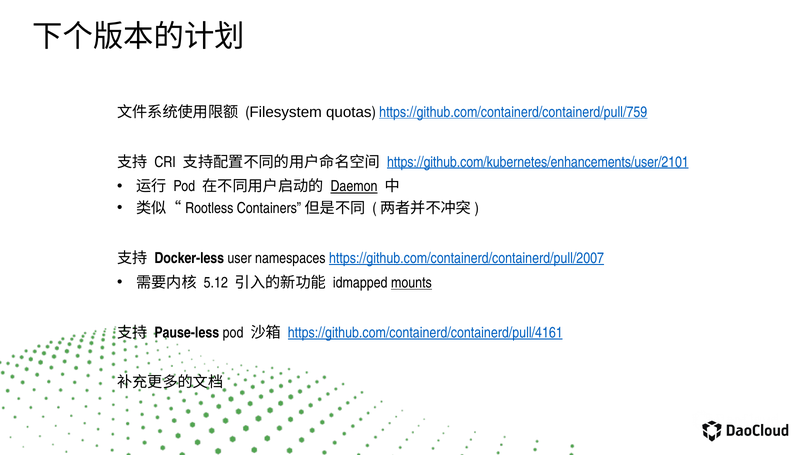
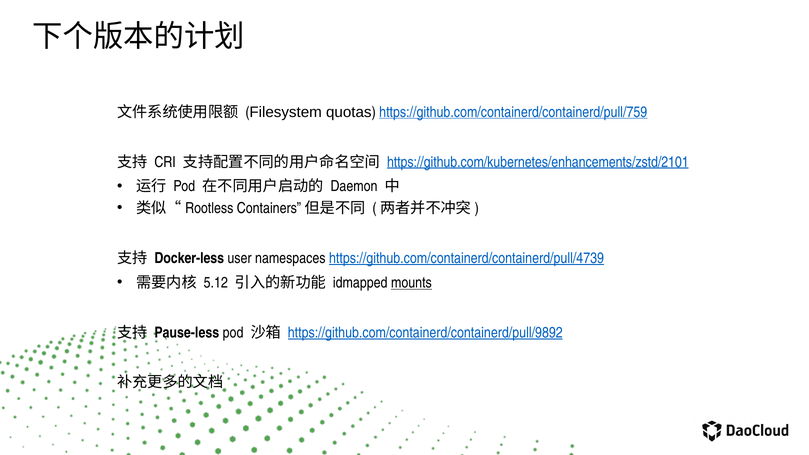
https://github.com/kubernetes/enhancements/user/2101: https://github.com/kubernetes/enhancements/user/2101 -> https://github.com/kubernetes/enhancements/zstd/2101
Daemon underline: present -> none
https://github.com/containerd/containerd/pull/2007: https://github.com/containerd/containerd/pull/2007 -> https://github.com/containerd/containerd/pull/4739
https://github.com/containerd/containerd/pull/4161: https://github.com/containerd/containerd/pull/4161 -> https://github.com/containerd/containerd/pull/9892
